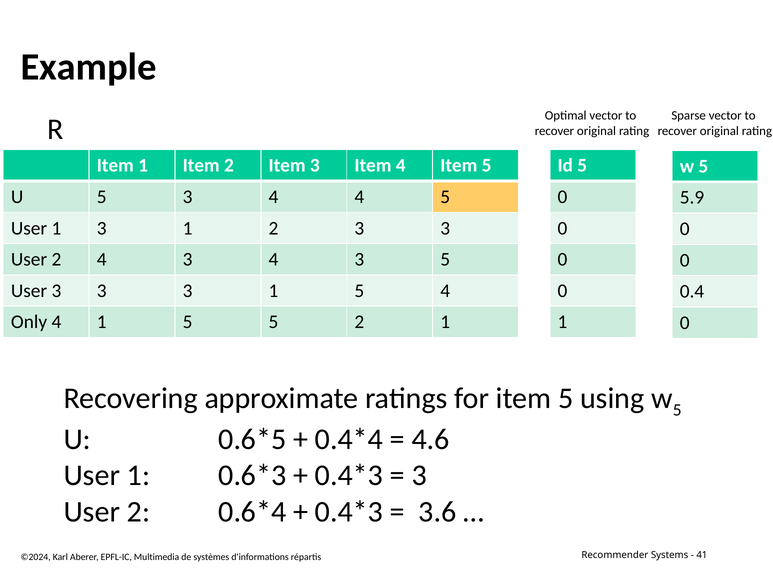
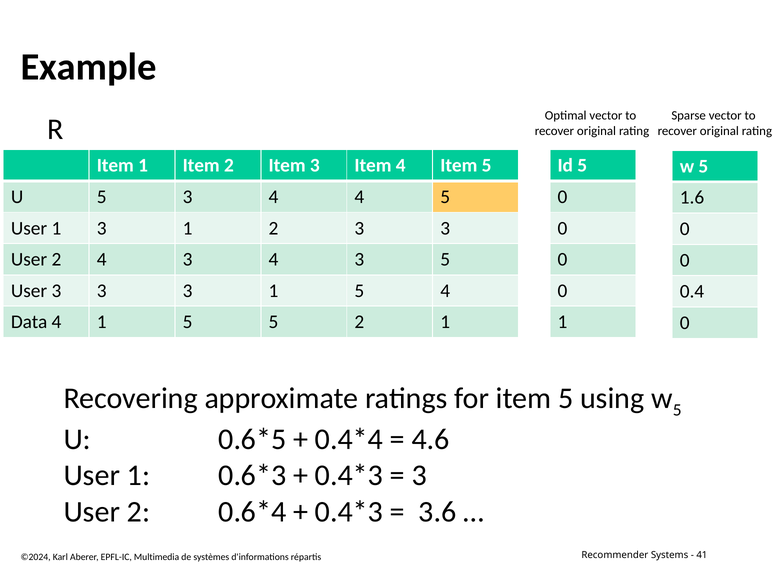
5.9: 5.9 -> 1.6
Only: Only -> Data
